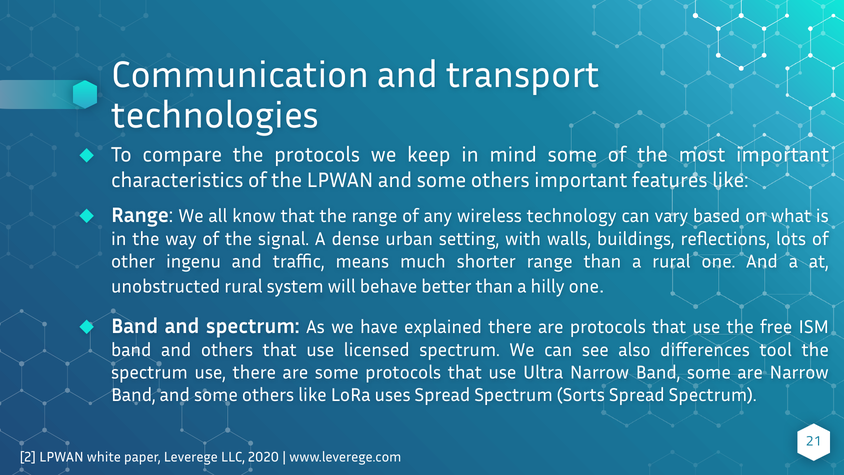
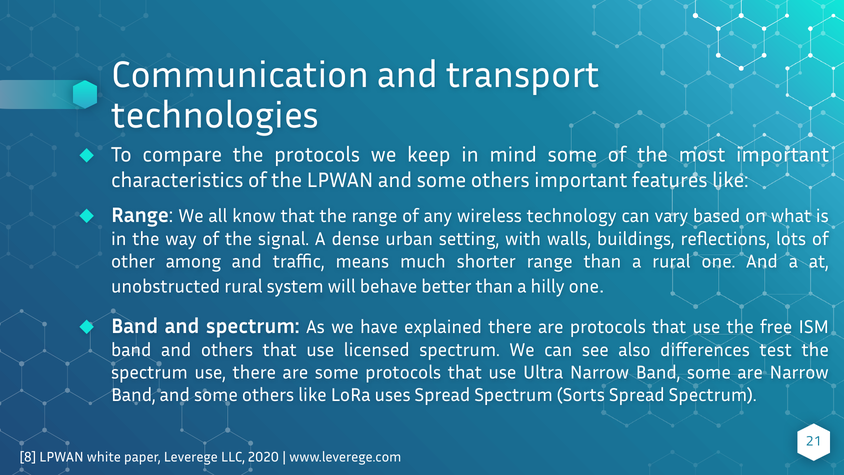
ingenu: ingenu -> among
tool: tool -> test
2: 2 -> 8
